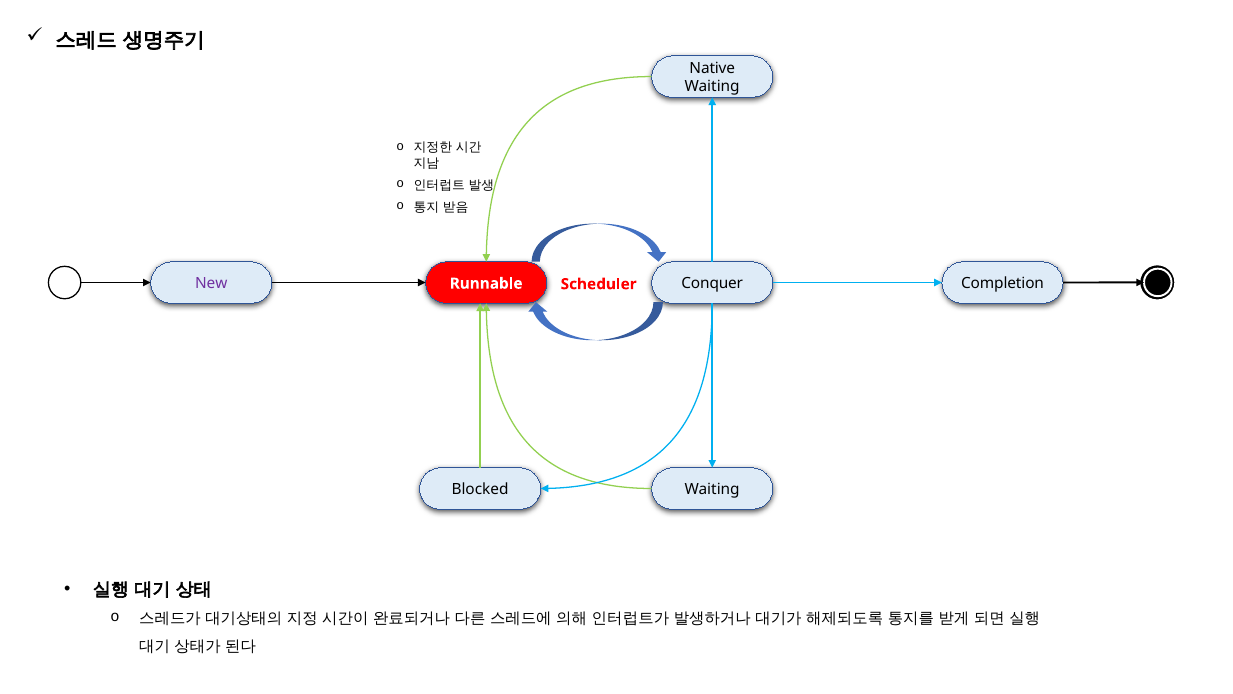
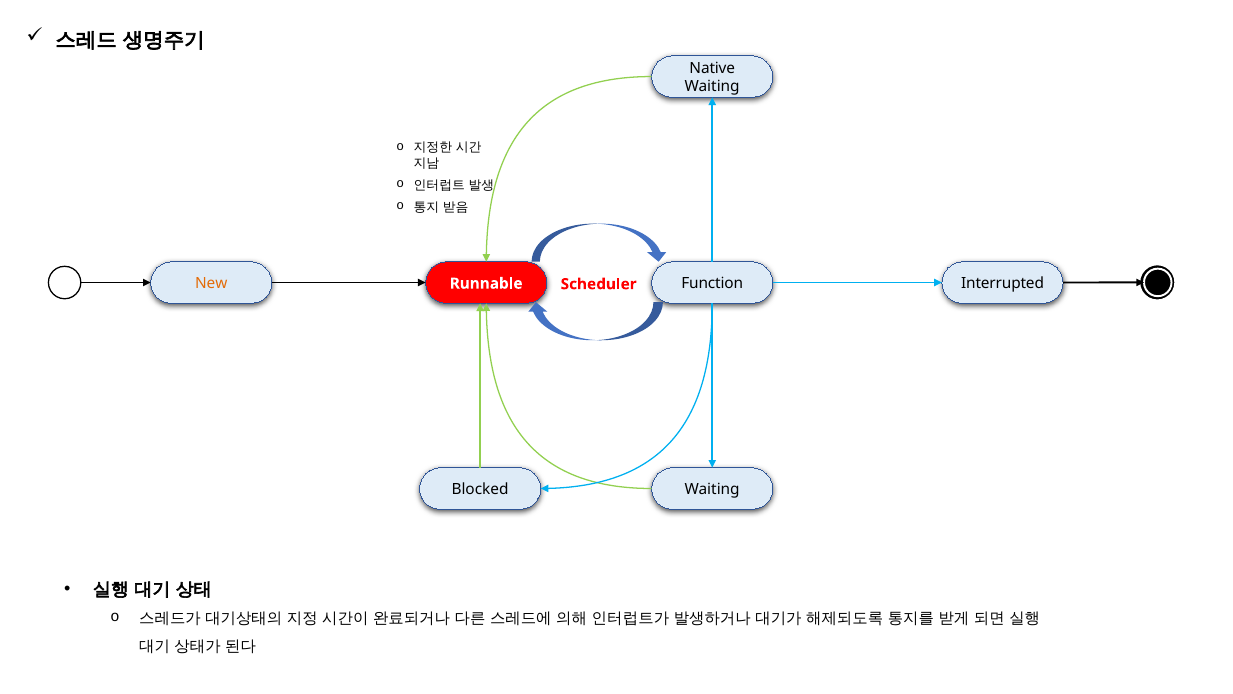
New colour: purple -> orange
Conquer: Conquer -> Function
Completion: Completion -> Interrupted
